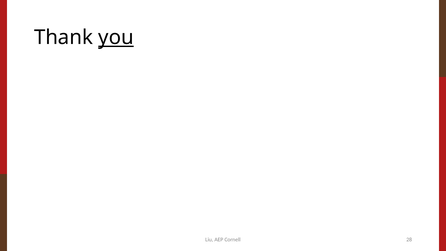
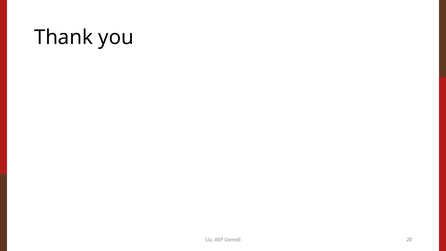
you underline: present -> none
